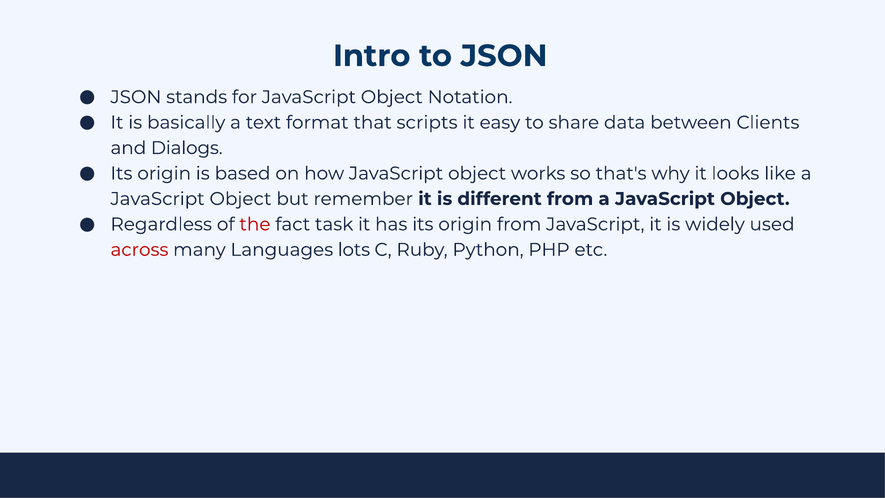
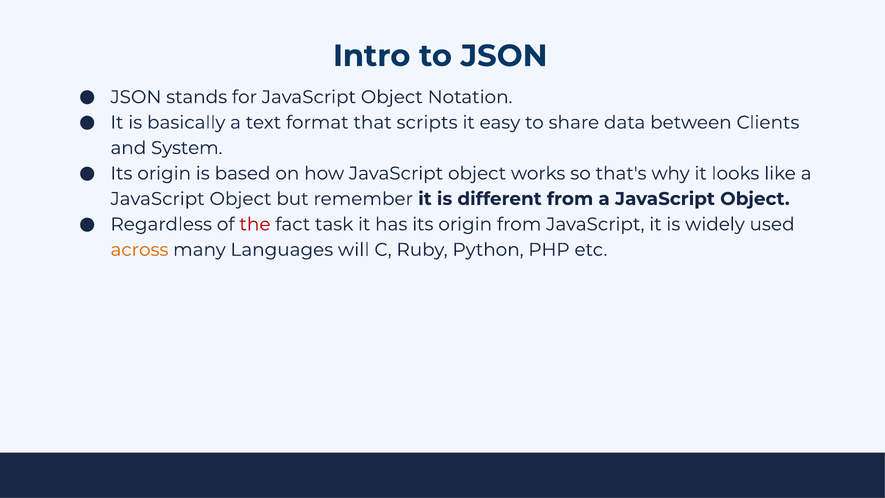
Dialogs: Dialogs -> System
across colour: red -> orange
lots: lots -> will
